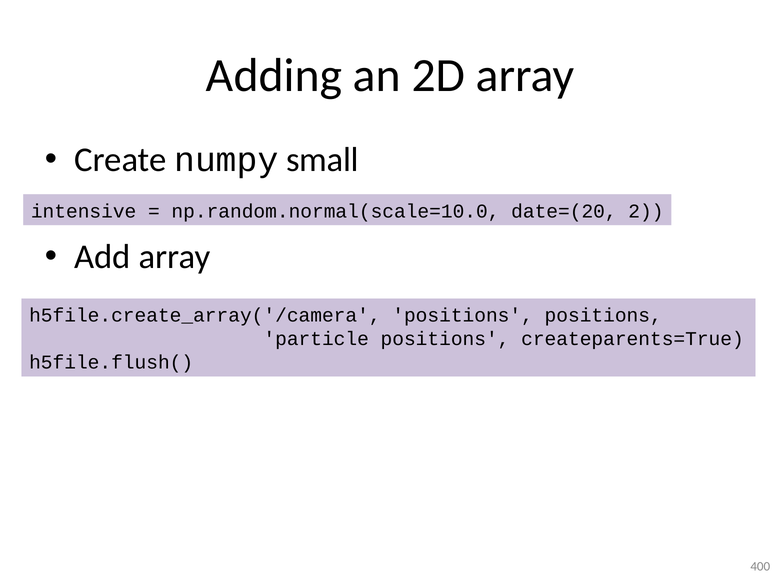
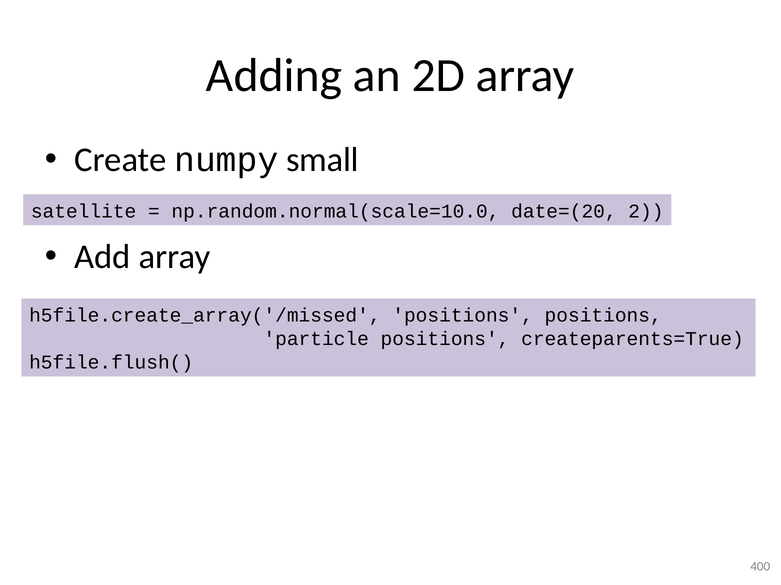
intensive: intensive -> satellite
h5file.create_array('/camera: h5file.create_array('/camera -> h5file.create_array('/missed
